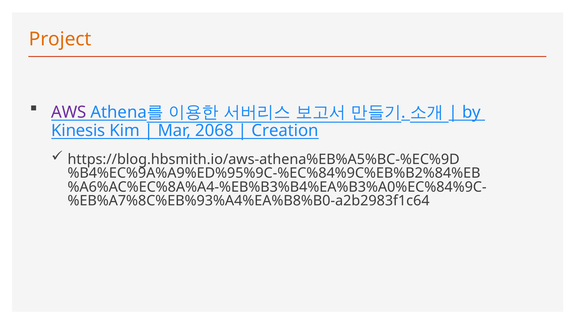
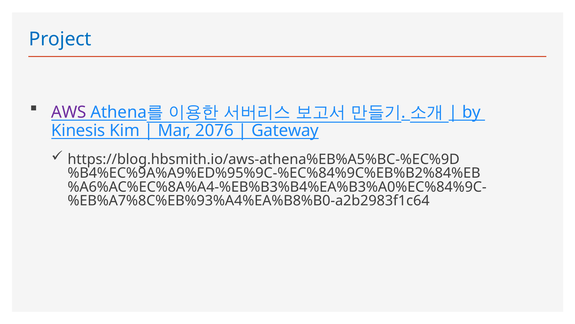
Project colour: orange -> blue
2068: 2068 -> 2076
Creation: Creation -> Gateway
